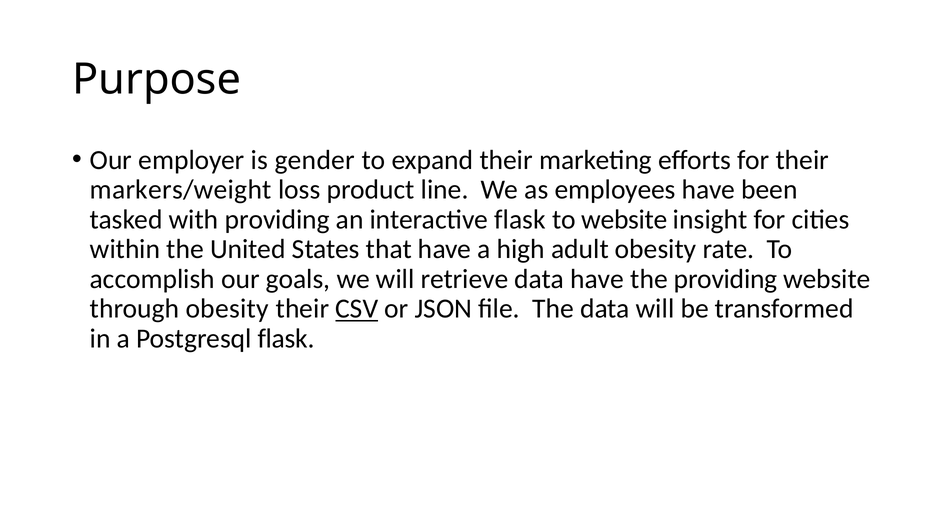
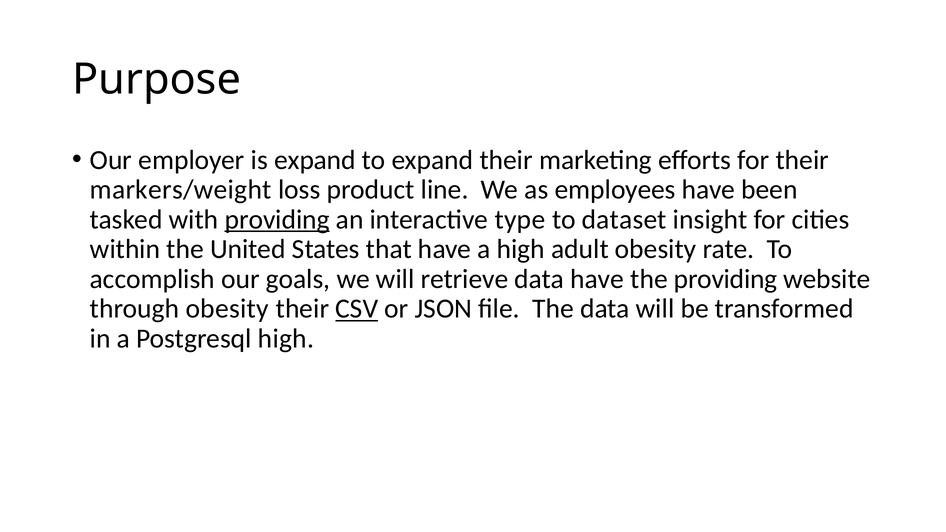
is gender: gender -> expand
providing at (277, 220) underline: none -> present
interactive flask: flask -> type
to website: website -> dataset
Postgresql flask: flask -> high
